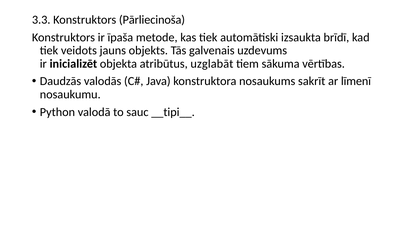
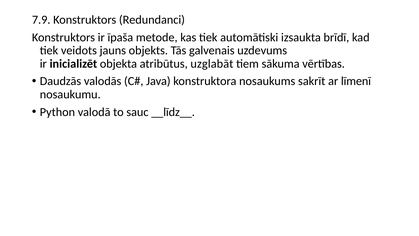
3.3: 3.3 -> 7.9
Pārliecinoša: Pārliecinoša -> Redundanci
__tipi__: __tipi__ -> __līdz__
